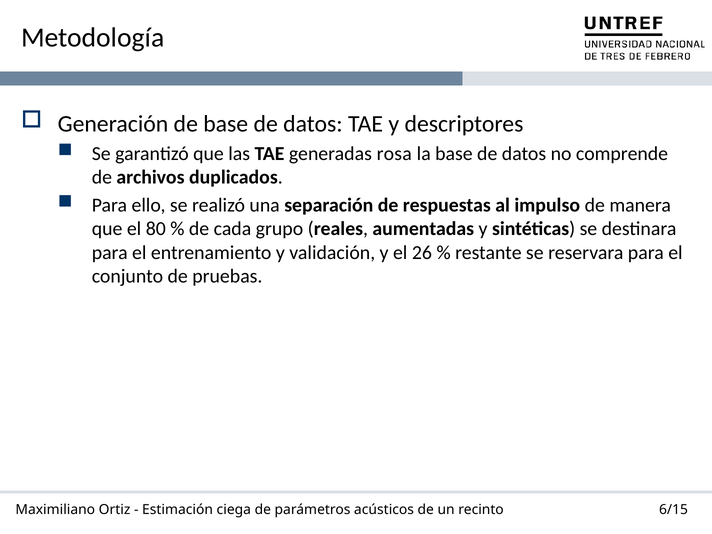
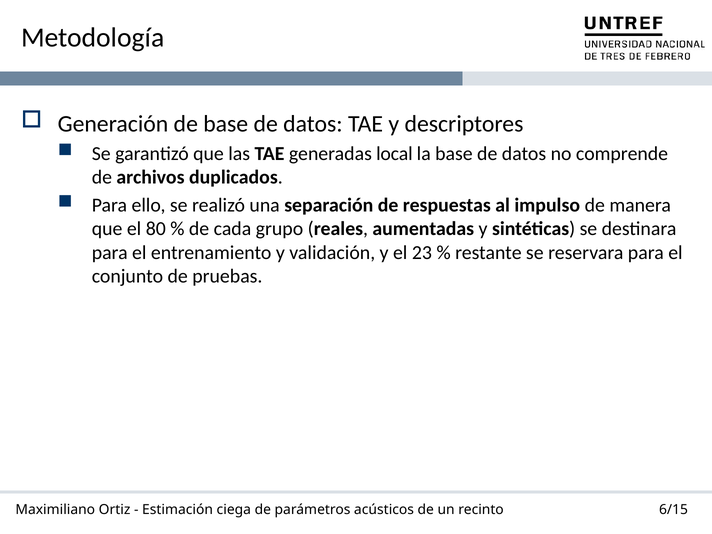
rosa: rosa -> local
26: 26 -> 23
